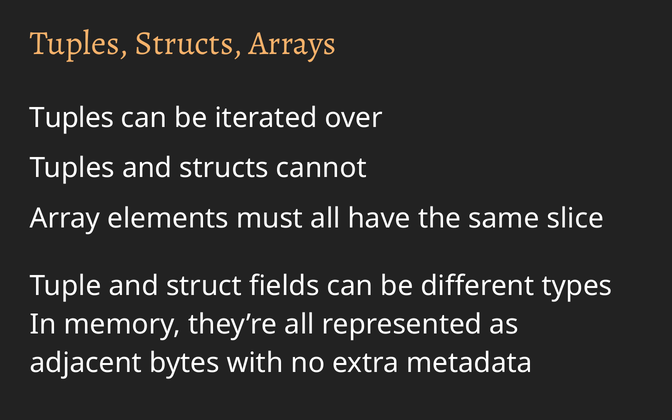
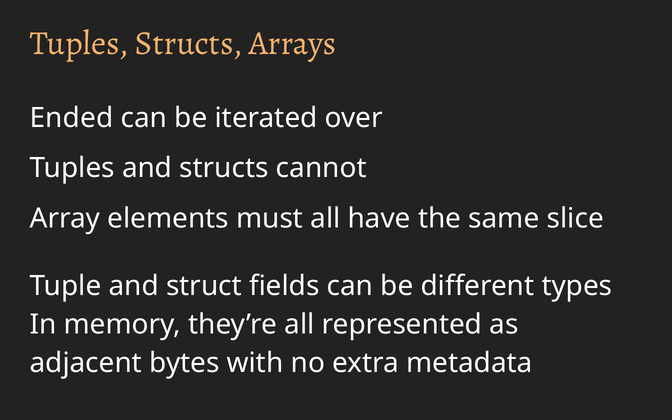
Tuples at (72, 118): Tuples -> Ended
